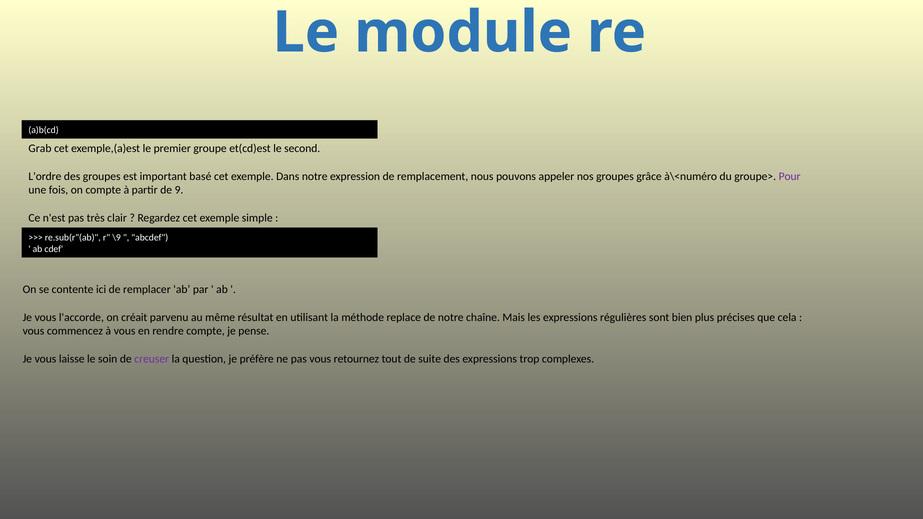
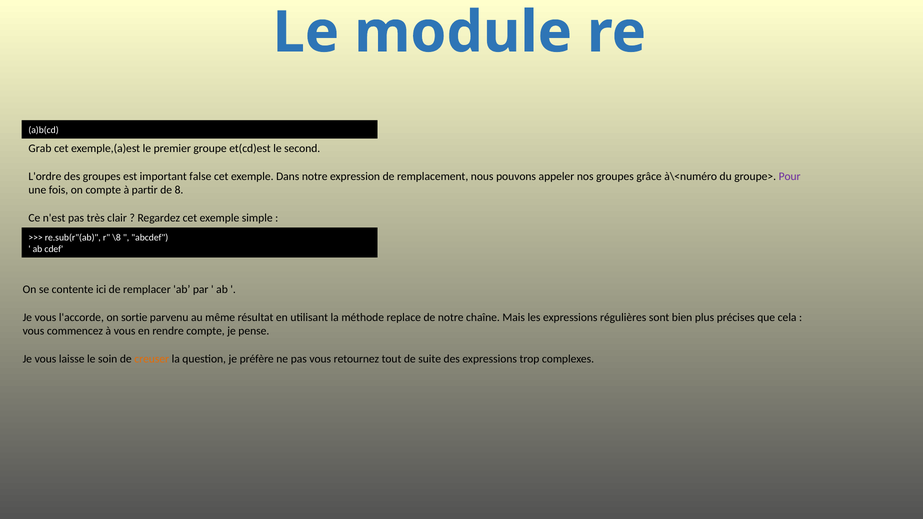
basé: basé -> false
9: 9 -> 8
\9: \9 -> \8
créait: créait -> sortie
creuser colour: purple -> orange
